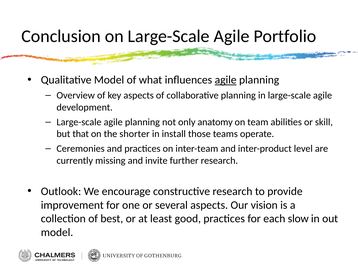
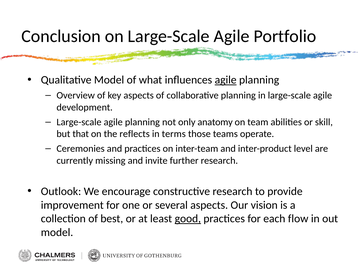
shorter: shorter -> reflects
install: install -> terms
good underline: none -> present
slow: slow -> flow
